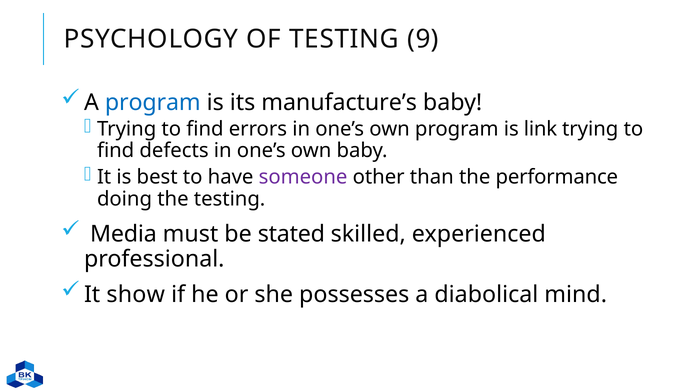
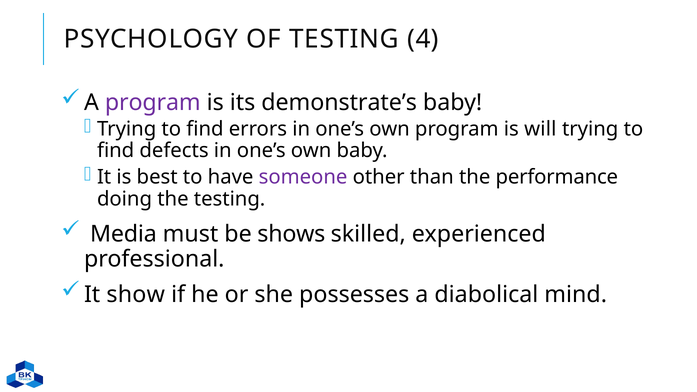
9: 9 -> 4
program at (153, 102) colour: blue -> purple
manufacture’s: manufacture’s -> demonstrate’s
link: link -> will
stated: stated -> shows
